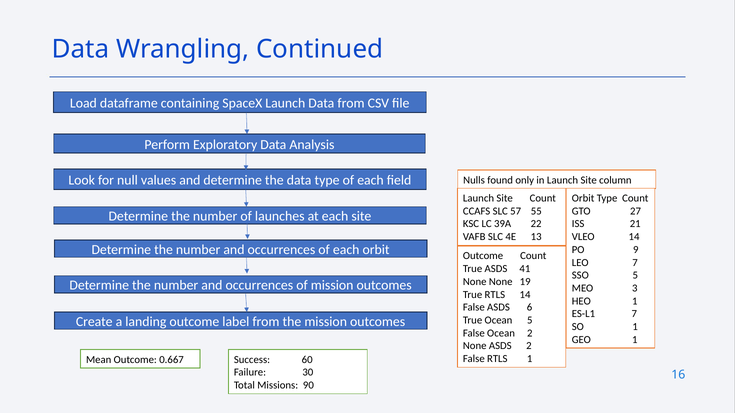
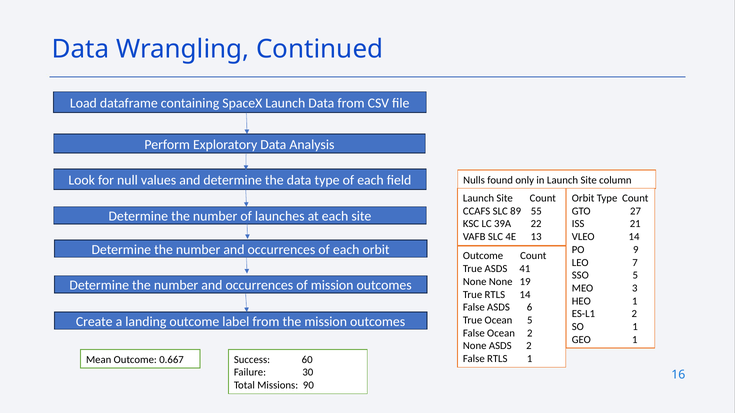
57: 57 -> 89
ES-L1 7: 7 -> 2
